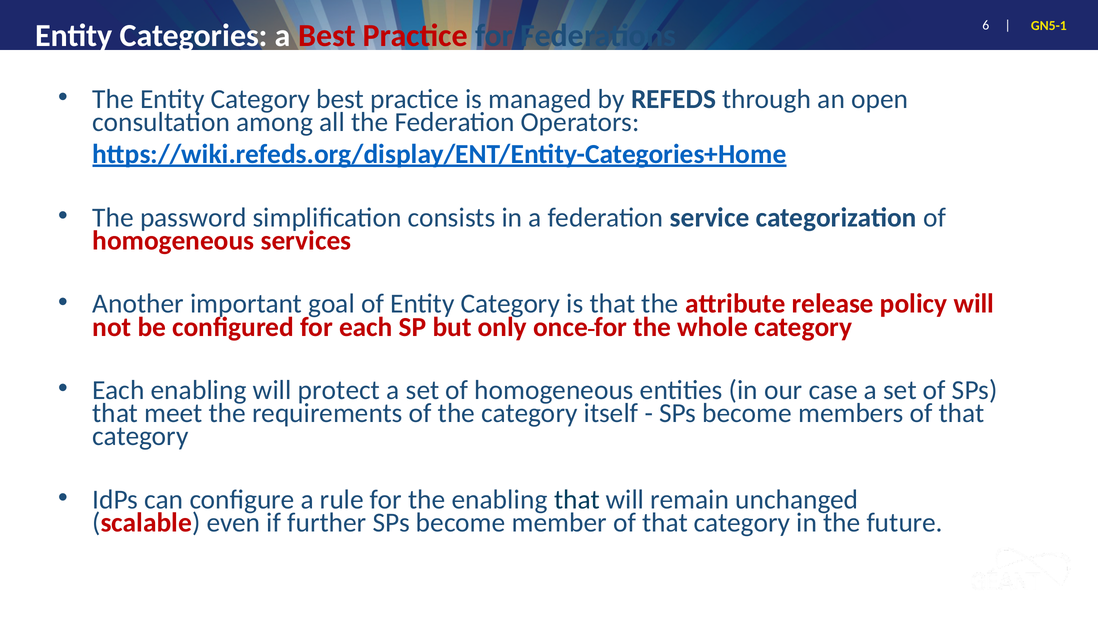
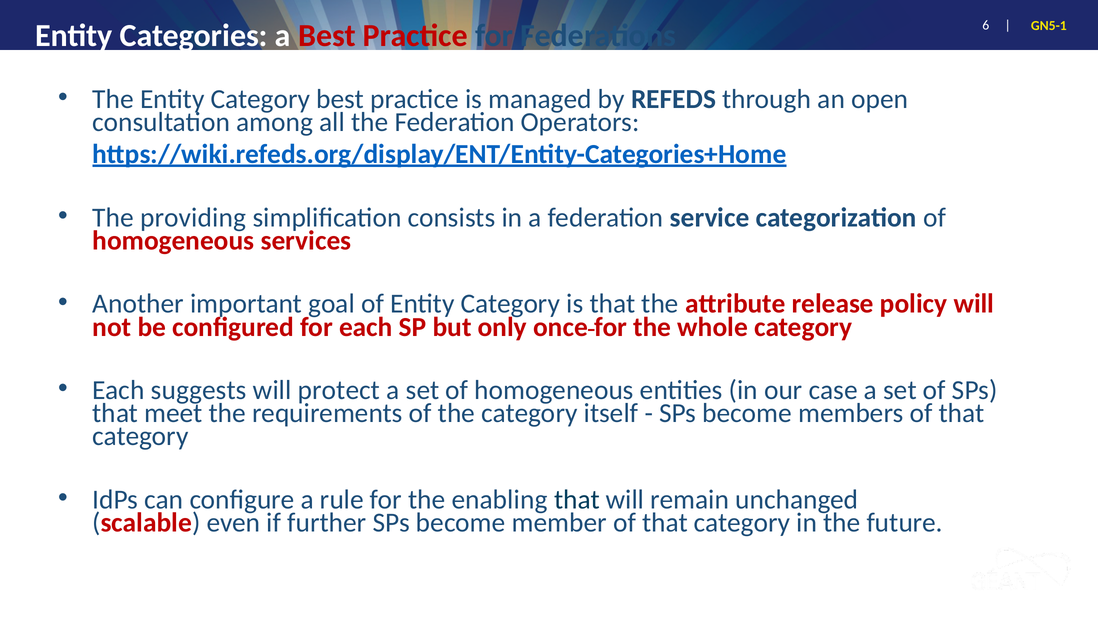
password: password -> providing
Each enabling: enabling -> suggests
